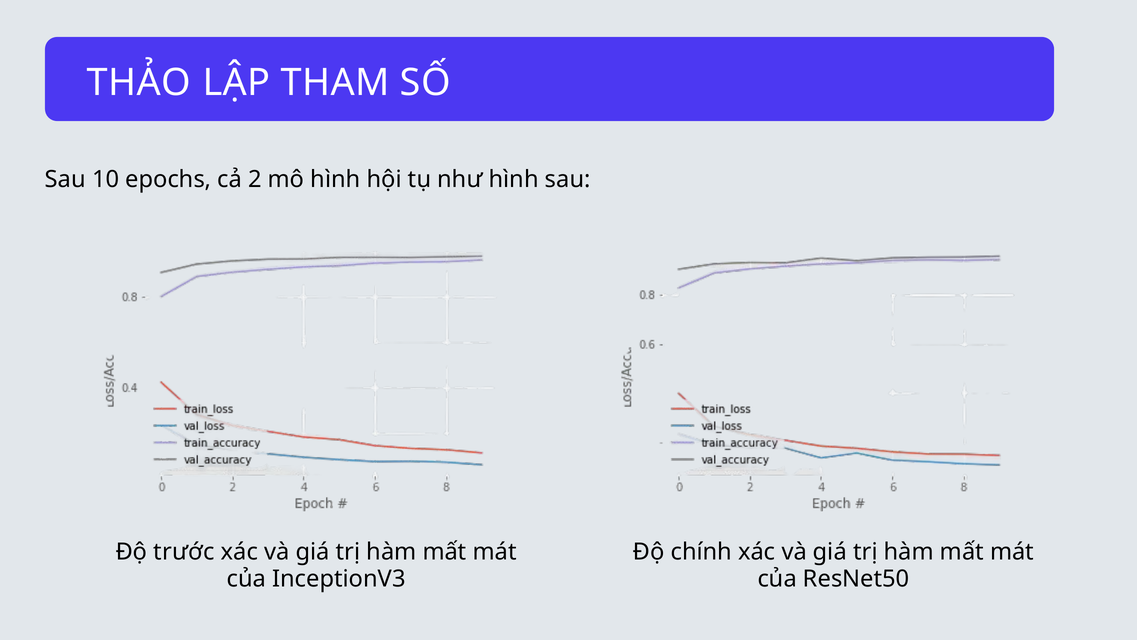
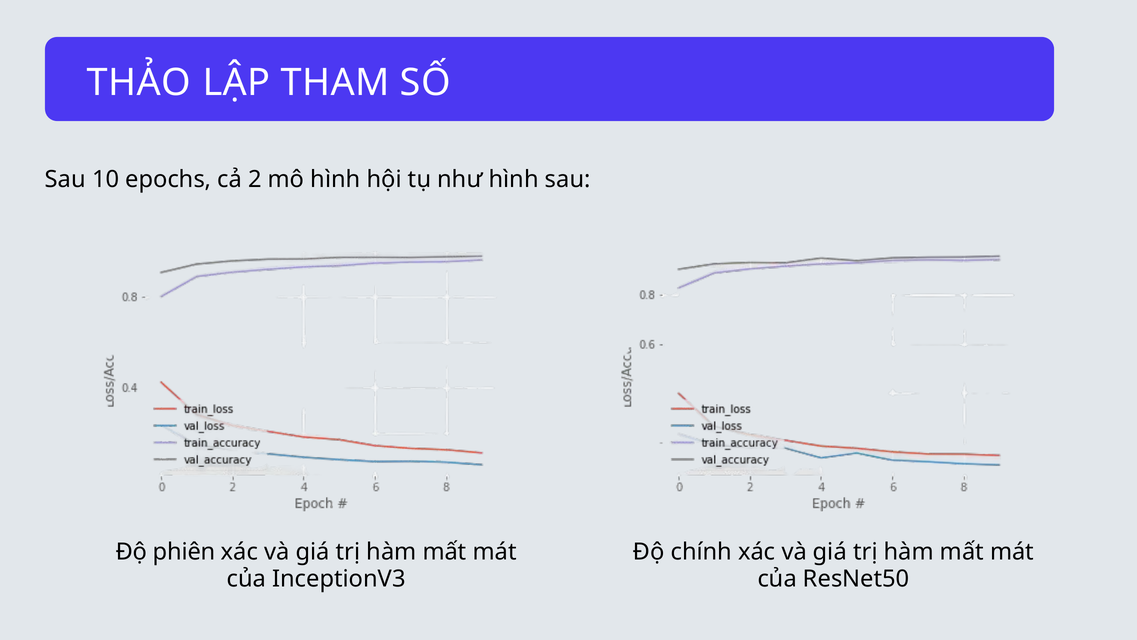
trước: trước -> phiên
